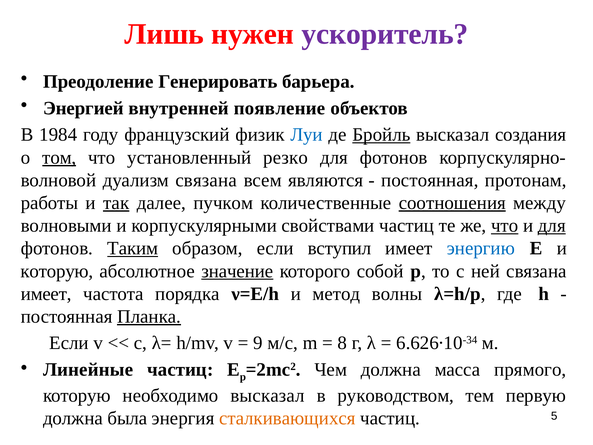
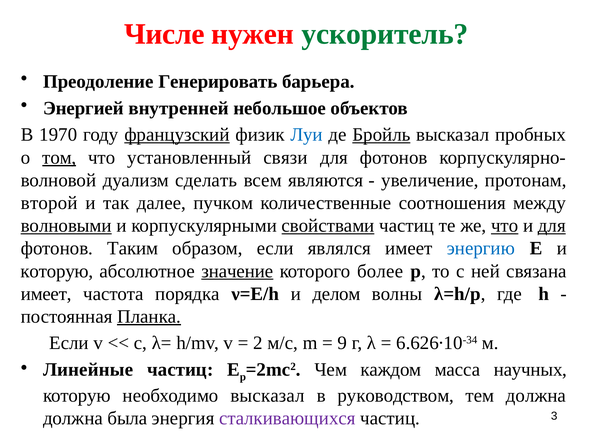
Лишь: Лишь -> Числе
ускоритель colour: purple -> green
появление: появление -> небольшое
1984: 1984 -> 1970
французский underline: none -> present
создания: создания -> пробных
резко: резко -> связи
дуализм связана: связана -> сделать
постоянная at (430, 180): постоянная -> увеличение
работы: работы -> второй
так underline: present -> none
соотношения underline: present -> none
волновыми underline: none -> present
свойствами underline: none -> present
Таким underline: present -> none
вступил: вступил -> являлся
собой: собой -> более
метод: метод -> делом
9: 9 -> 2
8: 8 -> 9
Чем должна: должна -> каждом
прямого: прямого -> научных
тем первую: первую -> должна
сталкивающихся colour: orange -> purple
5: 5 -> 3
